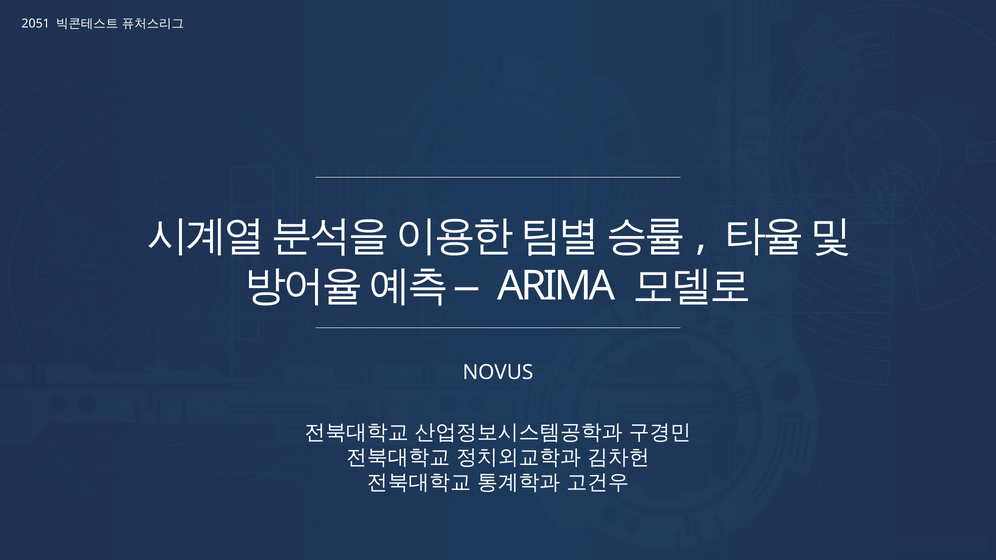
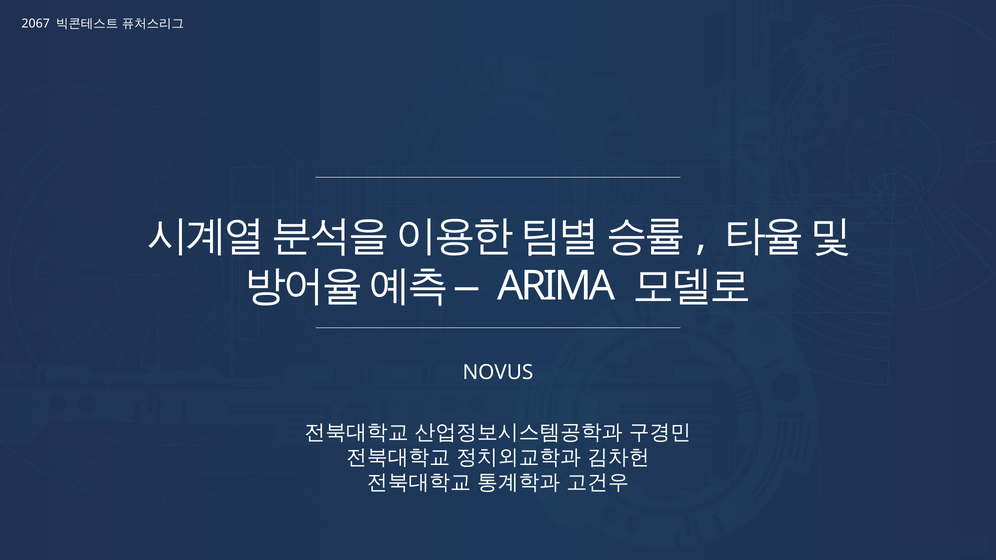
2051: 2051 -> 2067
